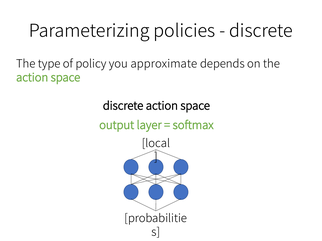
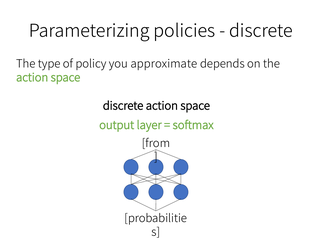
local: local -> from
